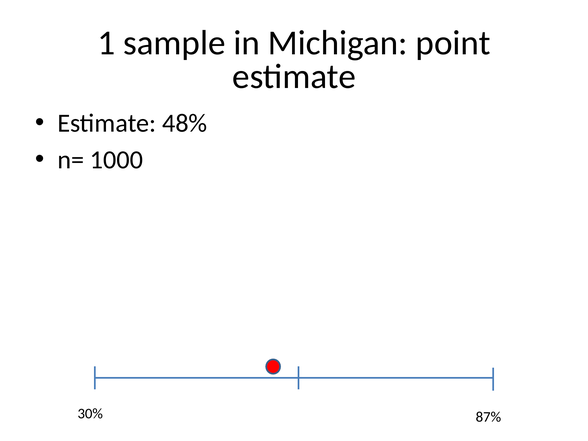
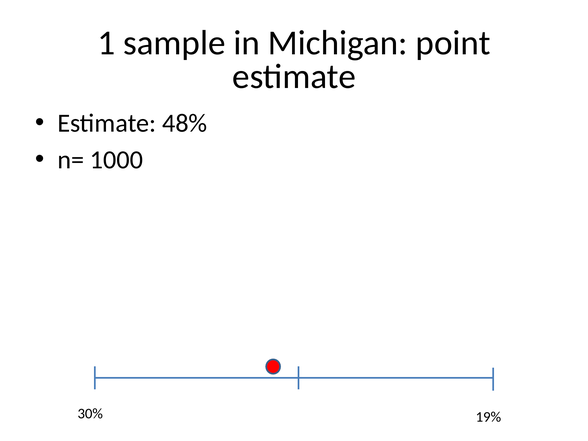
87%: 87% -> 19%
